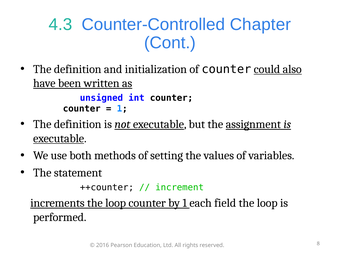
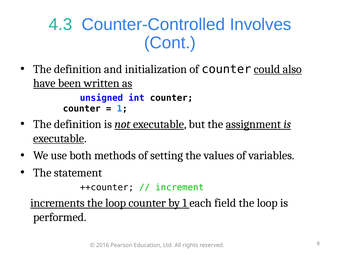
Chapter: Chapter -> Involves
